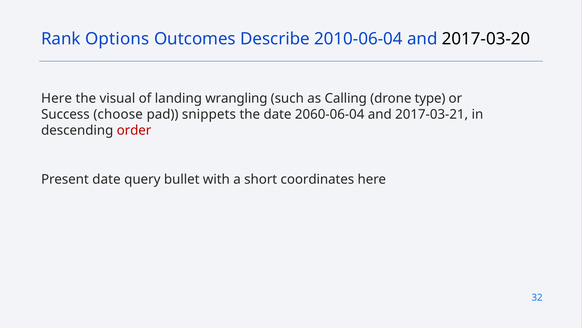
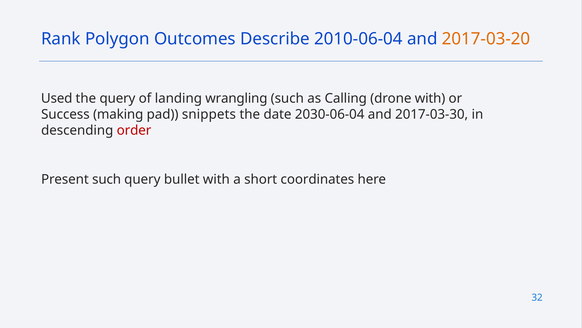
Options: Options -> Polygon
2017-03-20 colour: black -> orange
Here at (57, 98): Here -> Used
the visual: visual -> query
drone type: type -> with
choose: choose -> making
2060-06-04: 2060-06-04 -> 2030-06-04
2017-03-21: 2017-03-21 -> 2017-03-30
Present date: date -> such
